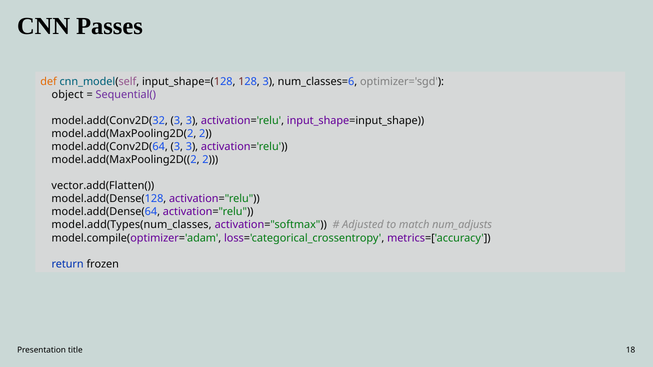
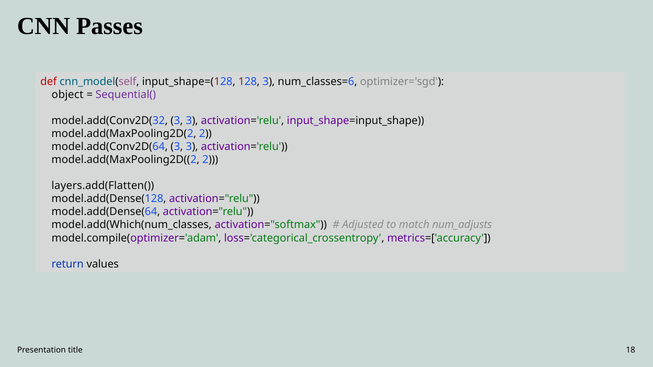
def colour: orange -> red
vector.add(Flatten(: vector.add(Flatten( -> layers.add(Flatten(
model.add(Types(num_classes: model.add(Types(num_classes -> model.add(Which(num_classes
frozen: frozen -> values
